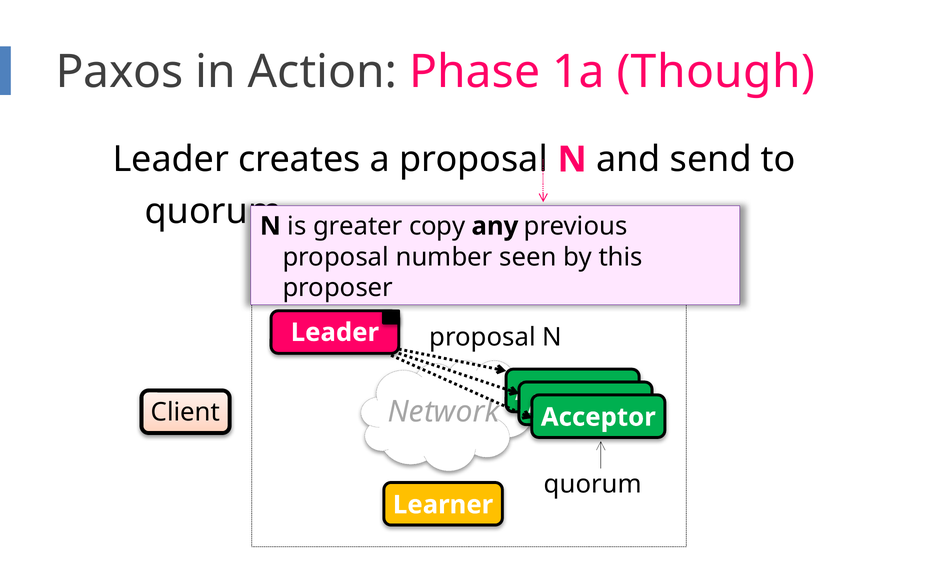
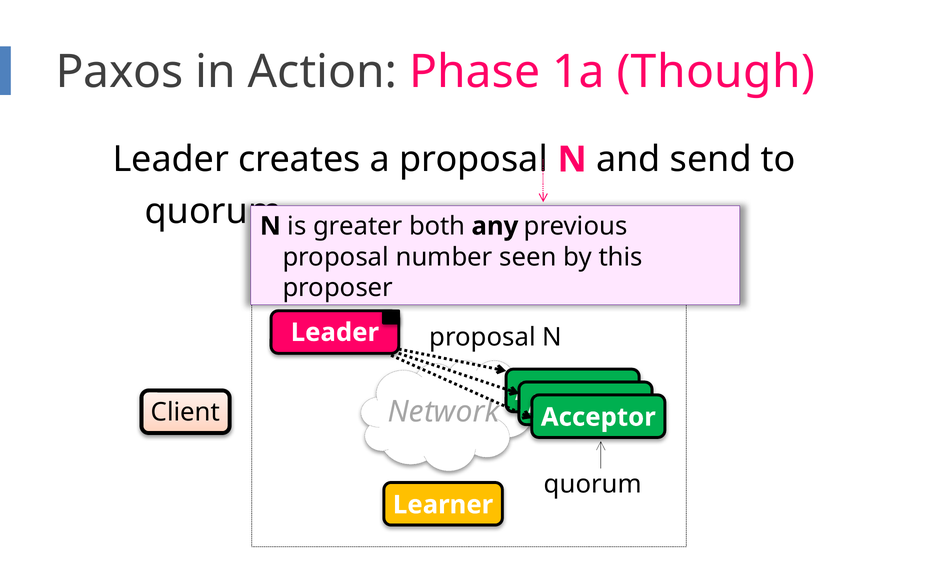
copy: copy -> both
